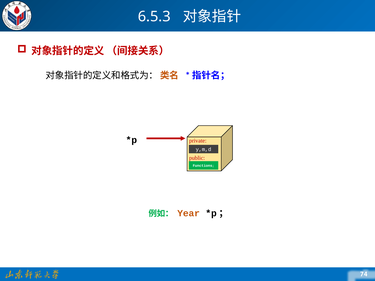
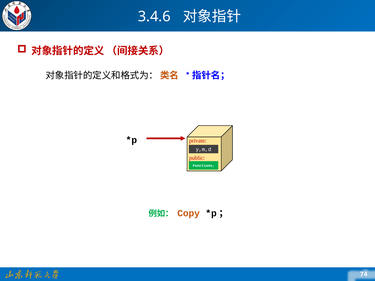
6.5.3: 6.5.3 -> 3.4.6
Year: Year -> Copy
